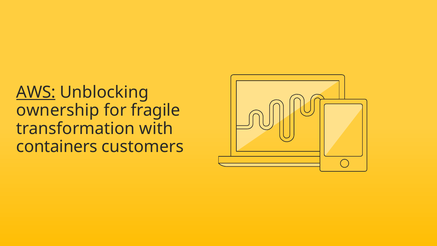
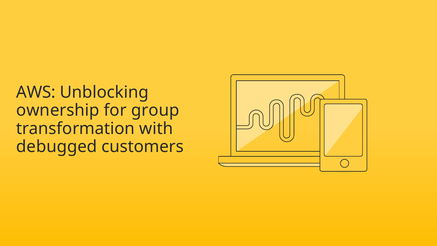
AWS underline: present -> none
fragile: fragile -> group
containers: containers -> debugged
